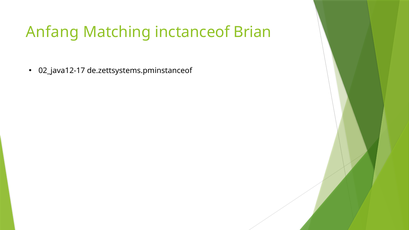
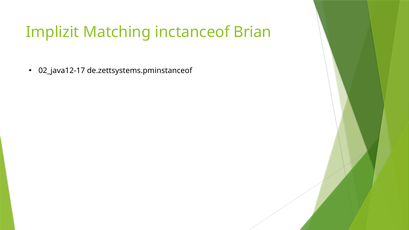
Anfang: Anfang -> Implizit
